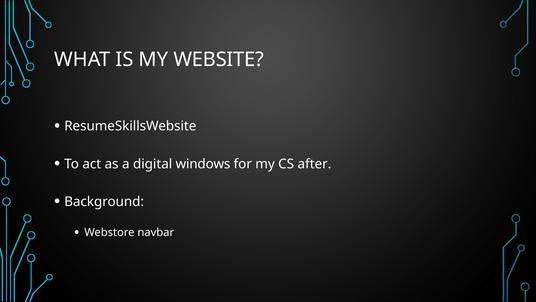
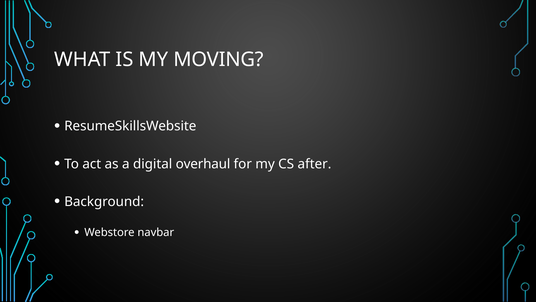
WEBSITE: WEBSITE -> MOVING
windows: windows -> overhaul
